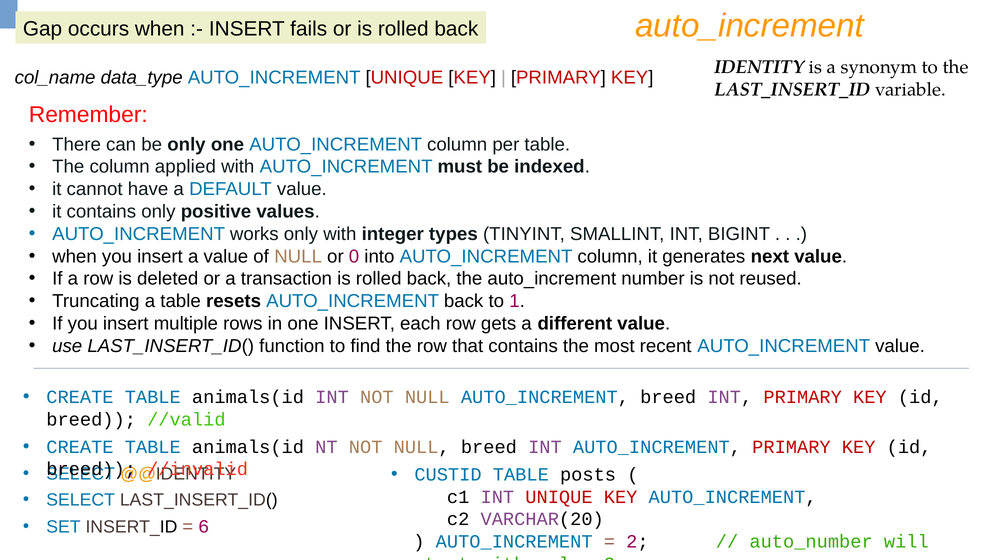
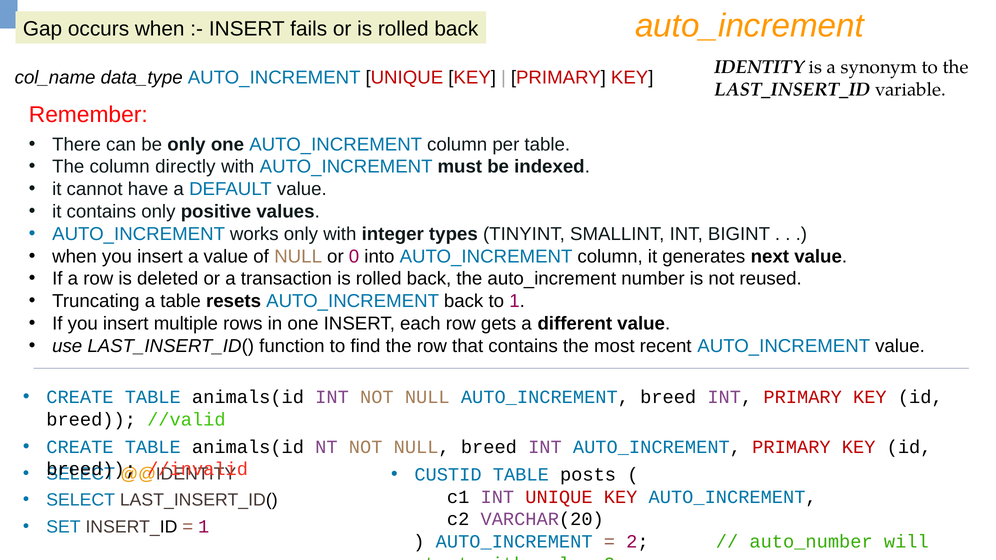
applied: applied -> directly
6 at (204, 527): 6 -> 1
